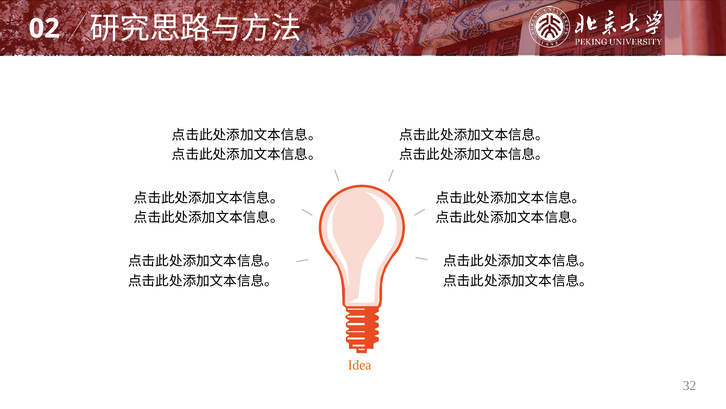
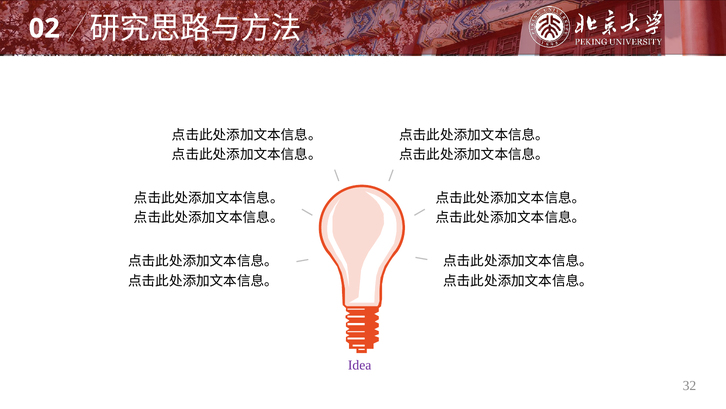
Idea colour: orange -> purple
